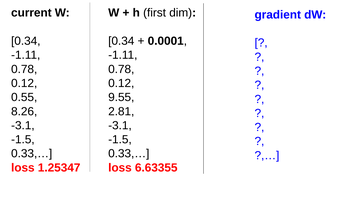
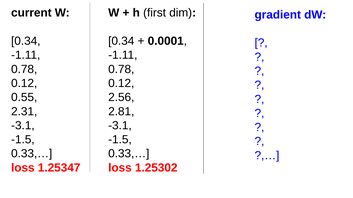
9.55: 9.55 -> 2.56
8.26: 8.26 -> 2.31
6.63355: 6.63355 -> 1.25302
